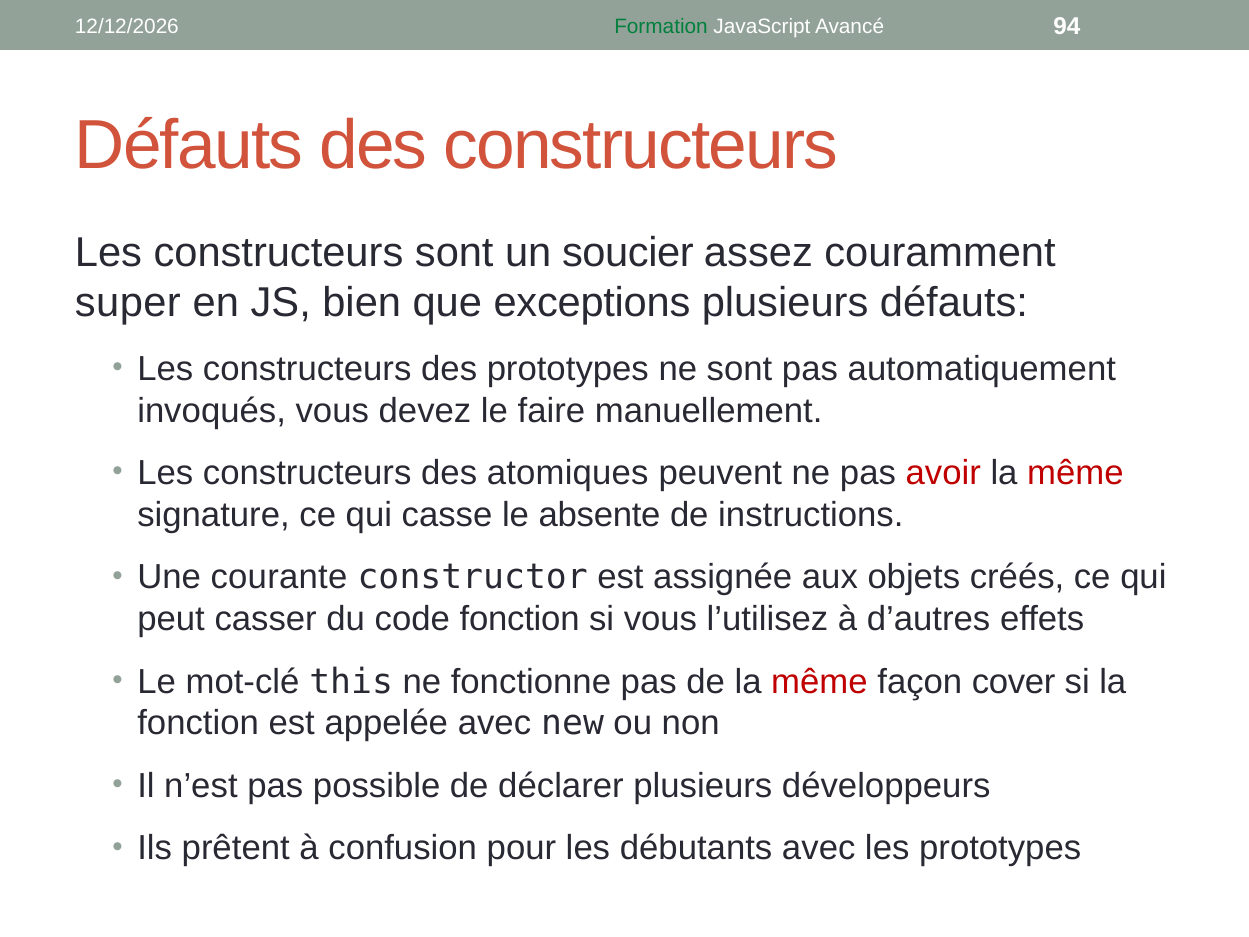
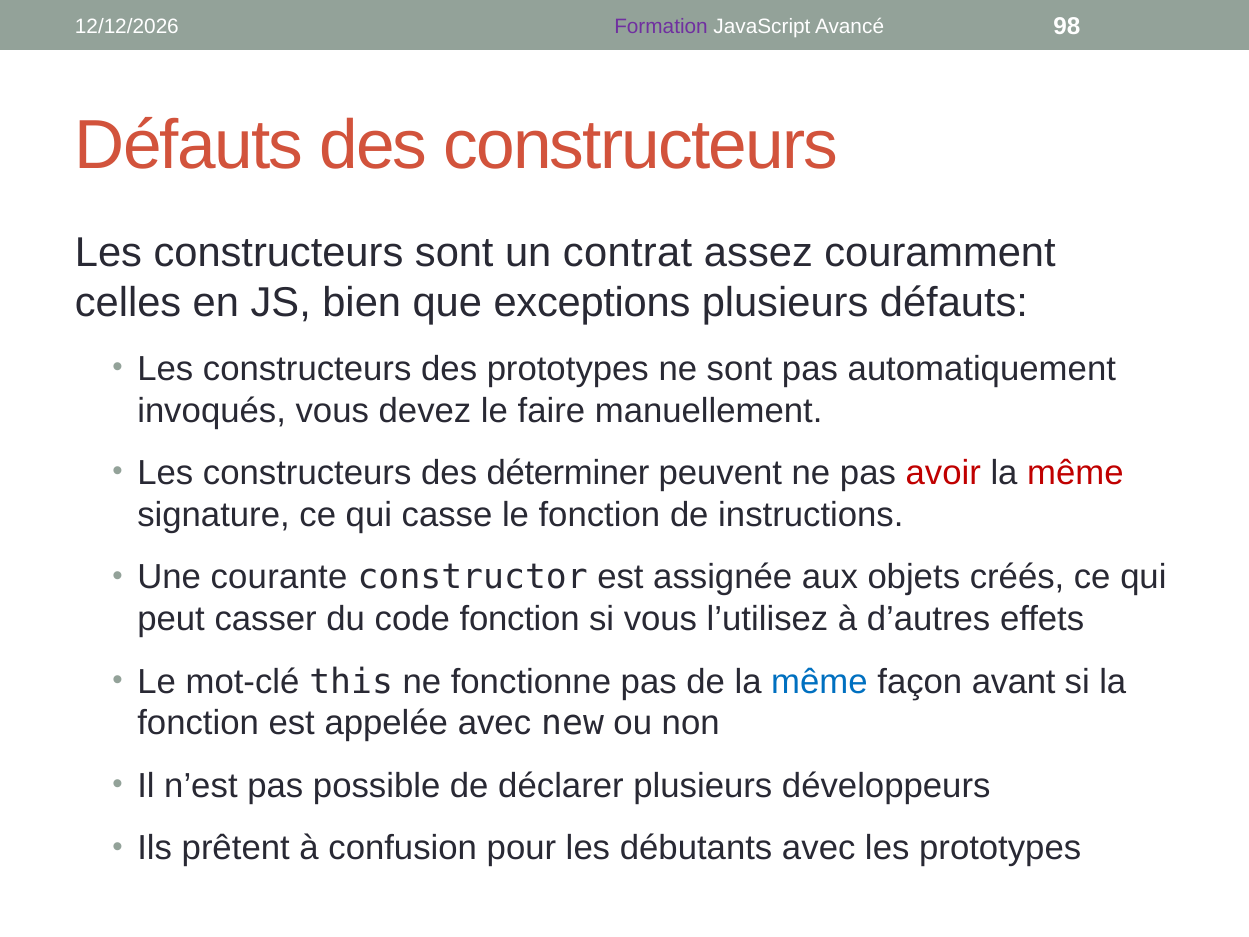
Formation colour: green -> purple
94: 94 -> 98
soucier: soucier -> contrat
super: super -> celles
atomiques: atomiques -> déterminer
le absente: absente -> fonction
même at (819, 681) colour: red -> blue
cover: cover -> avant
